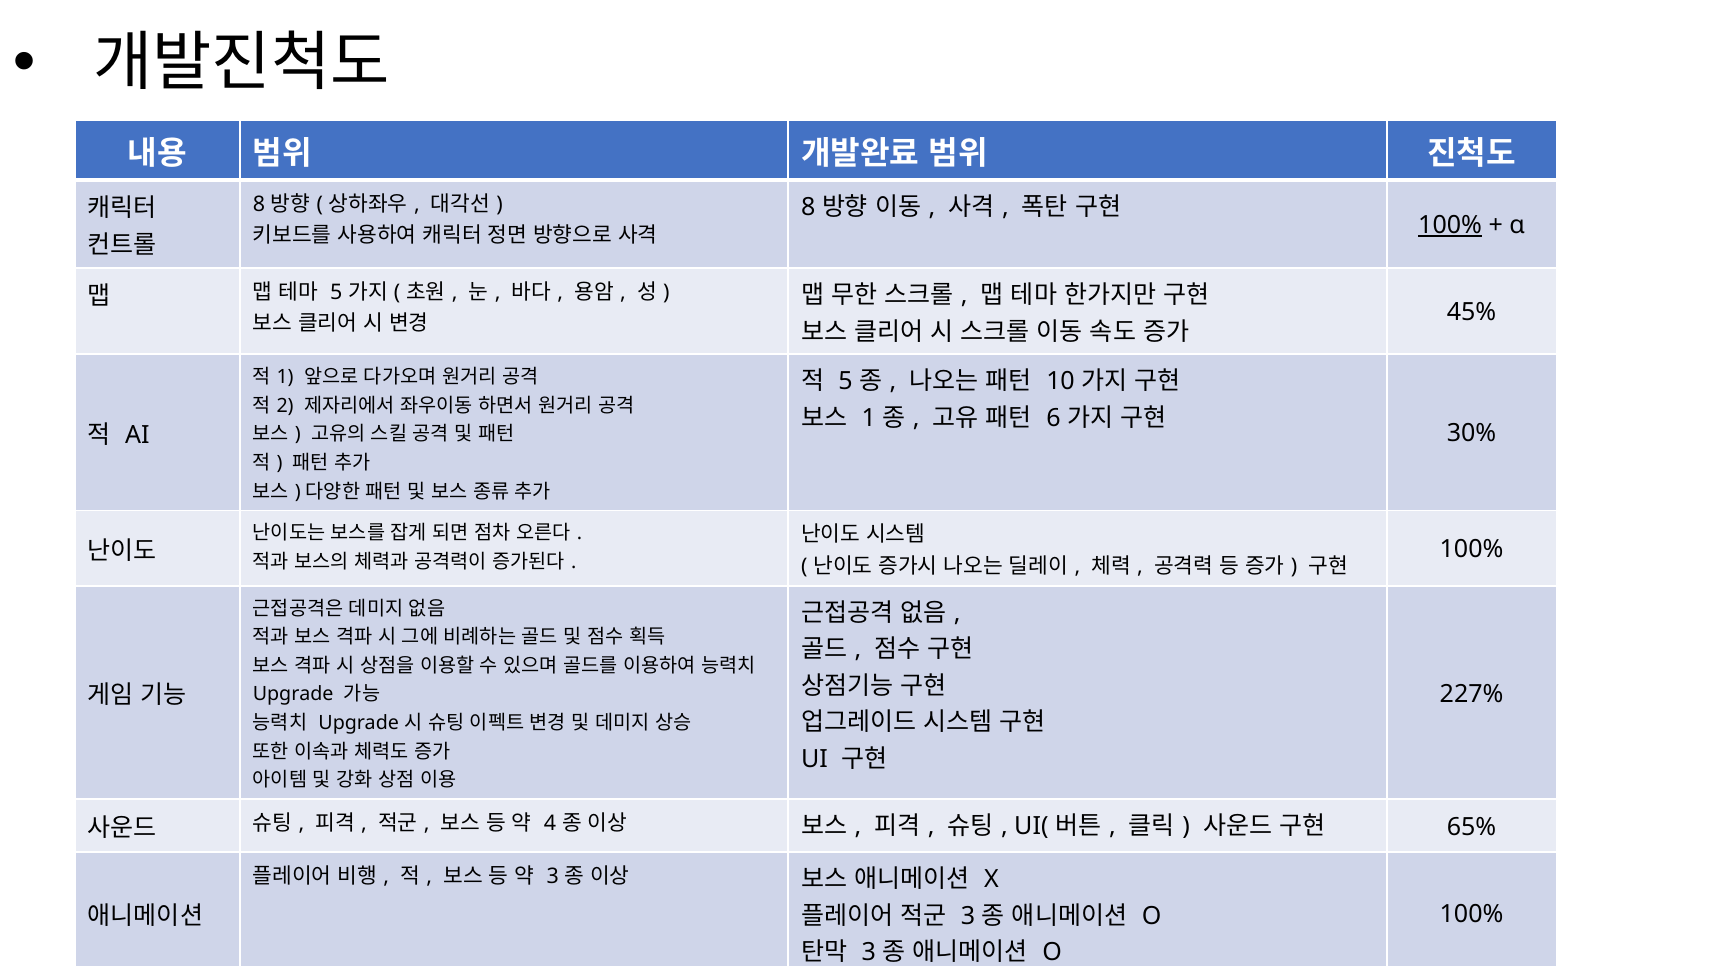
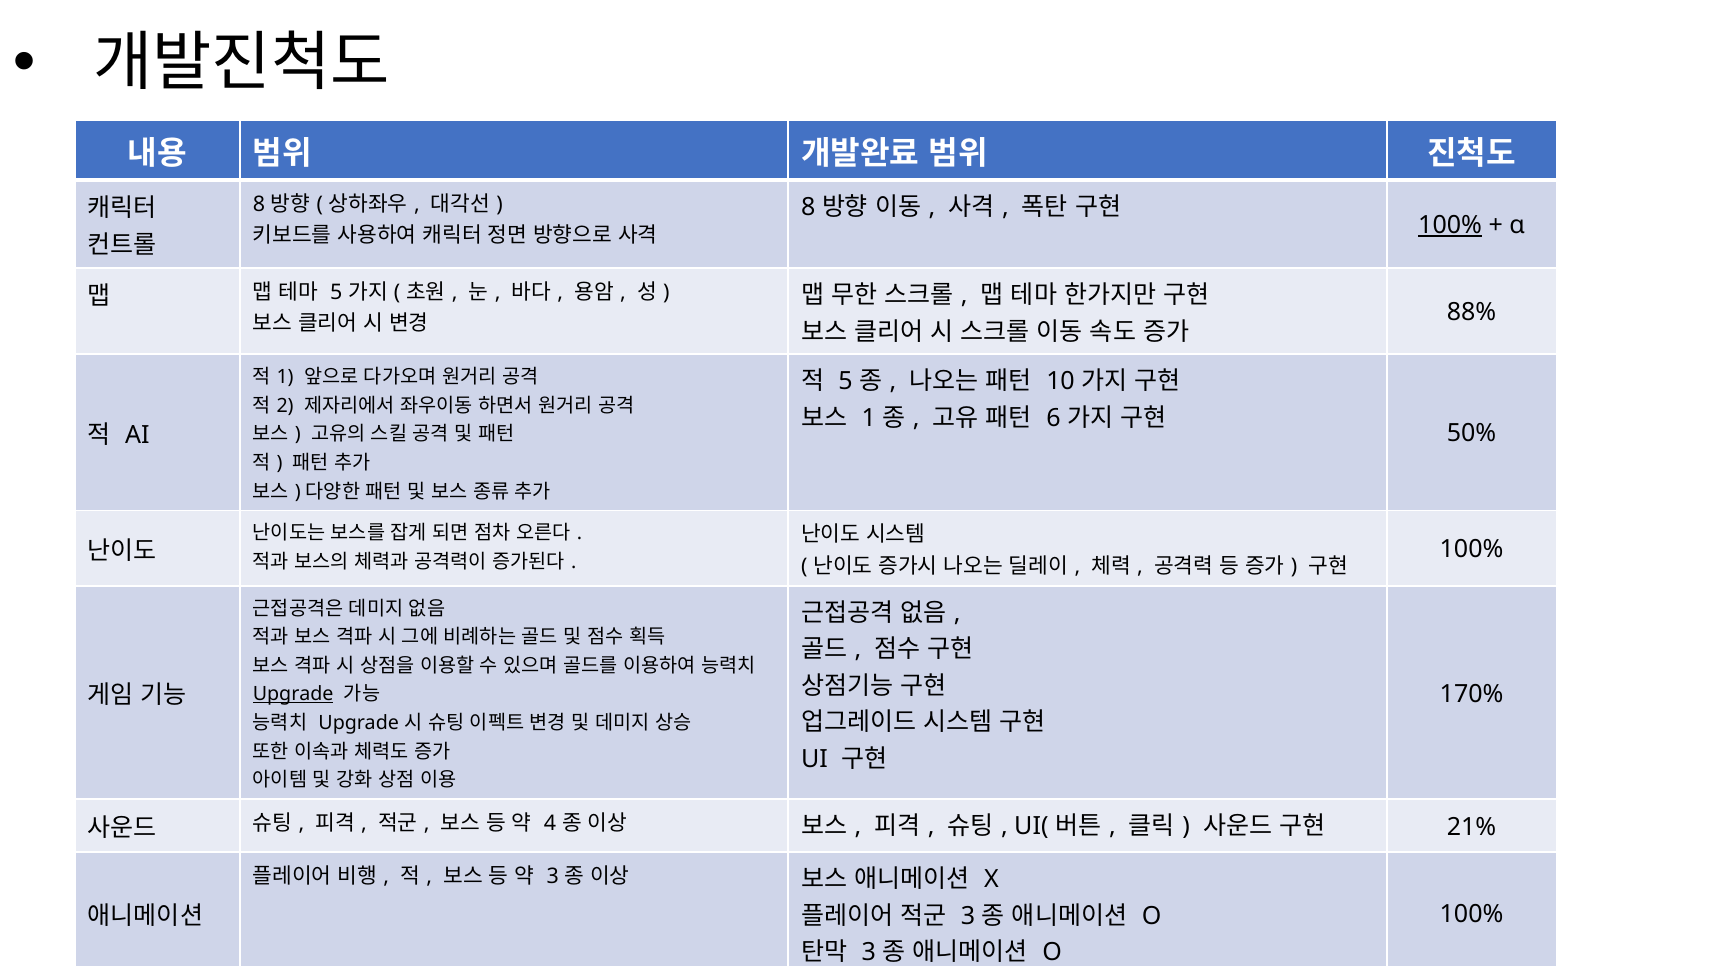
45%: 45% -> 88%
30%: 30% -> 50%
227%: 227% -> 170%
Upgrade at (293, 694) underline: none -> present
65%: 65% -> 21%
